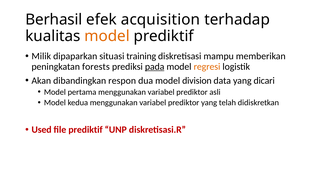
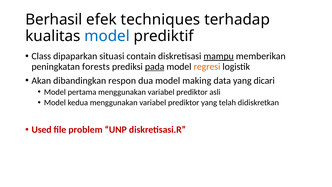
acquisition: acquisition -> techniques
model at (107, 36) colour: orange -> blue
Milik: Milik -> Class
training: training -> contain
mampu underline: none -> present
division: division -> making
file prediktif: prediktif -> problem
